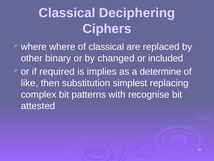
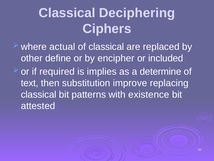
where where: where -> actual
binary: binary -> define
changed: changed -> encipher
like: like -> text
simplest: simplest -> improve
complex at (39, 94): complex -> classical
recognise: recognise -> existence
